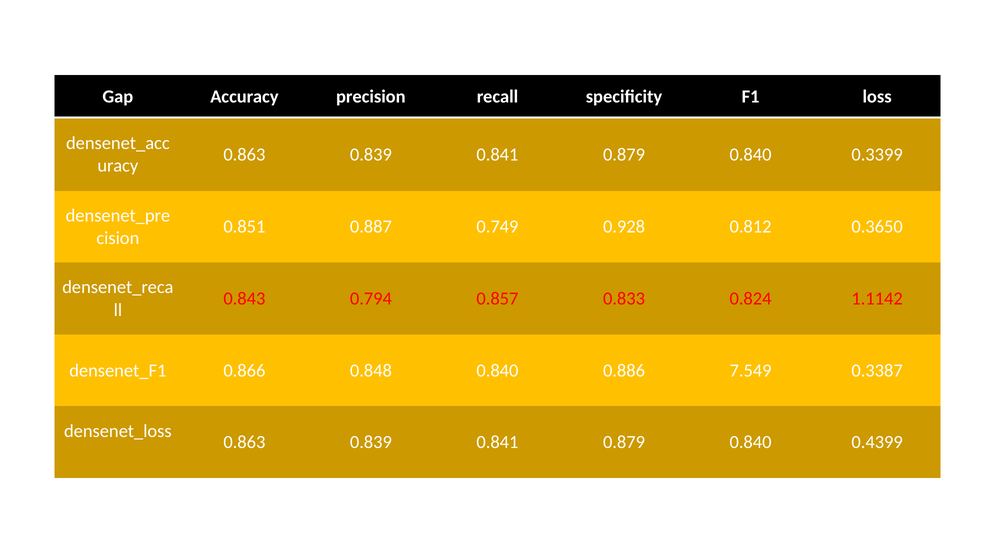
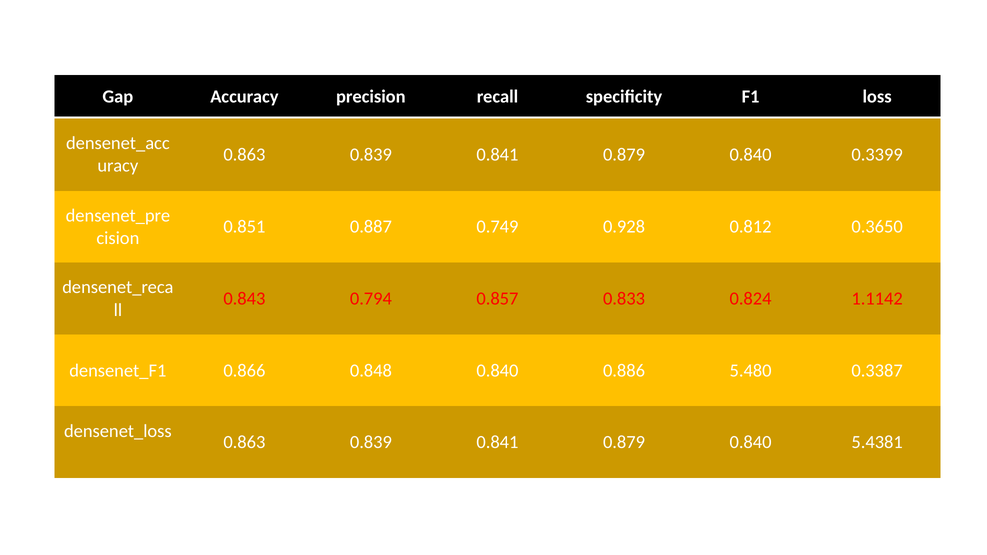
7.549: 7.549 -> 5.480
0.4399: 0.4399 -> 5.4381
